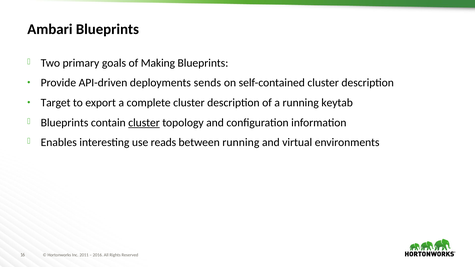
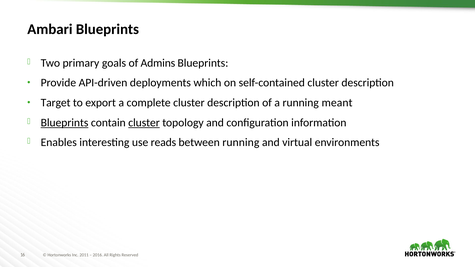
Making: Making -> Admins
sends: sends -> which
keytab: keytab -> meant
Blueprints at (65, 123) underline: none -> present
